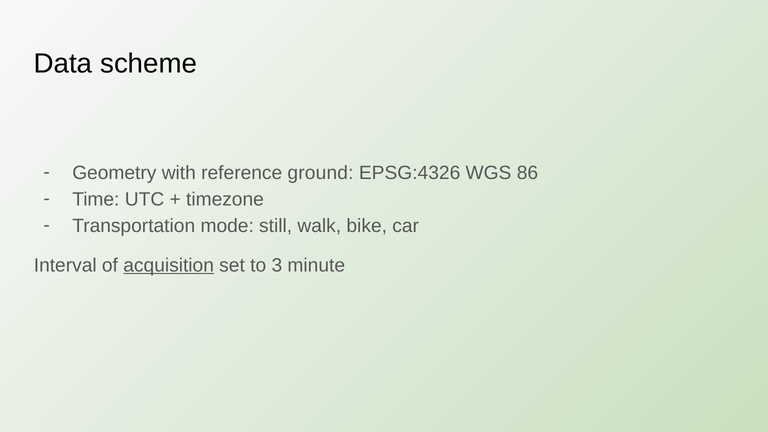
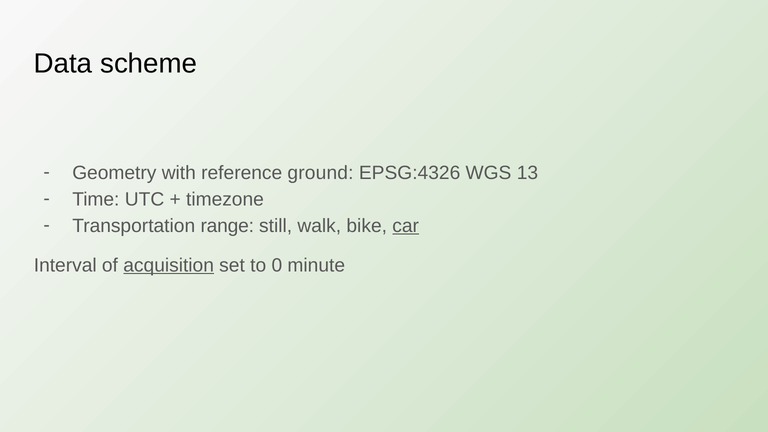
86: 86 -> 13
mode: mode -> range
car underline: none -> present
3: 3 -> 0
